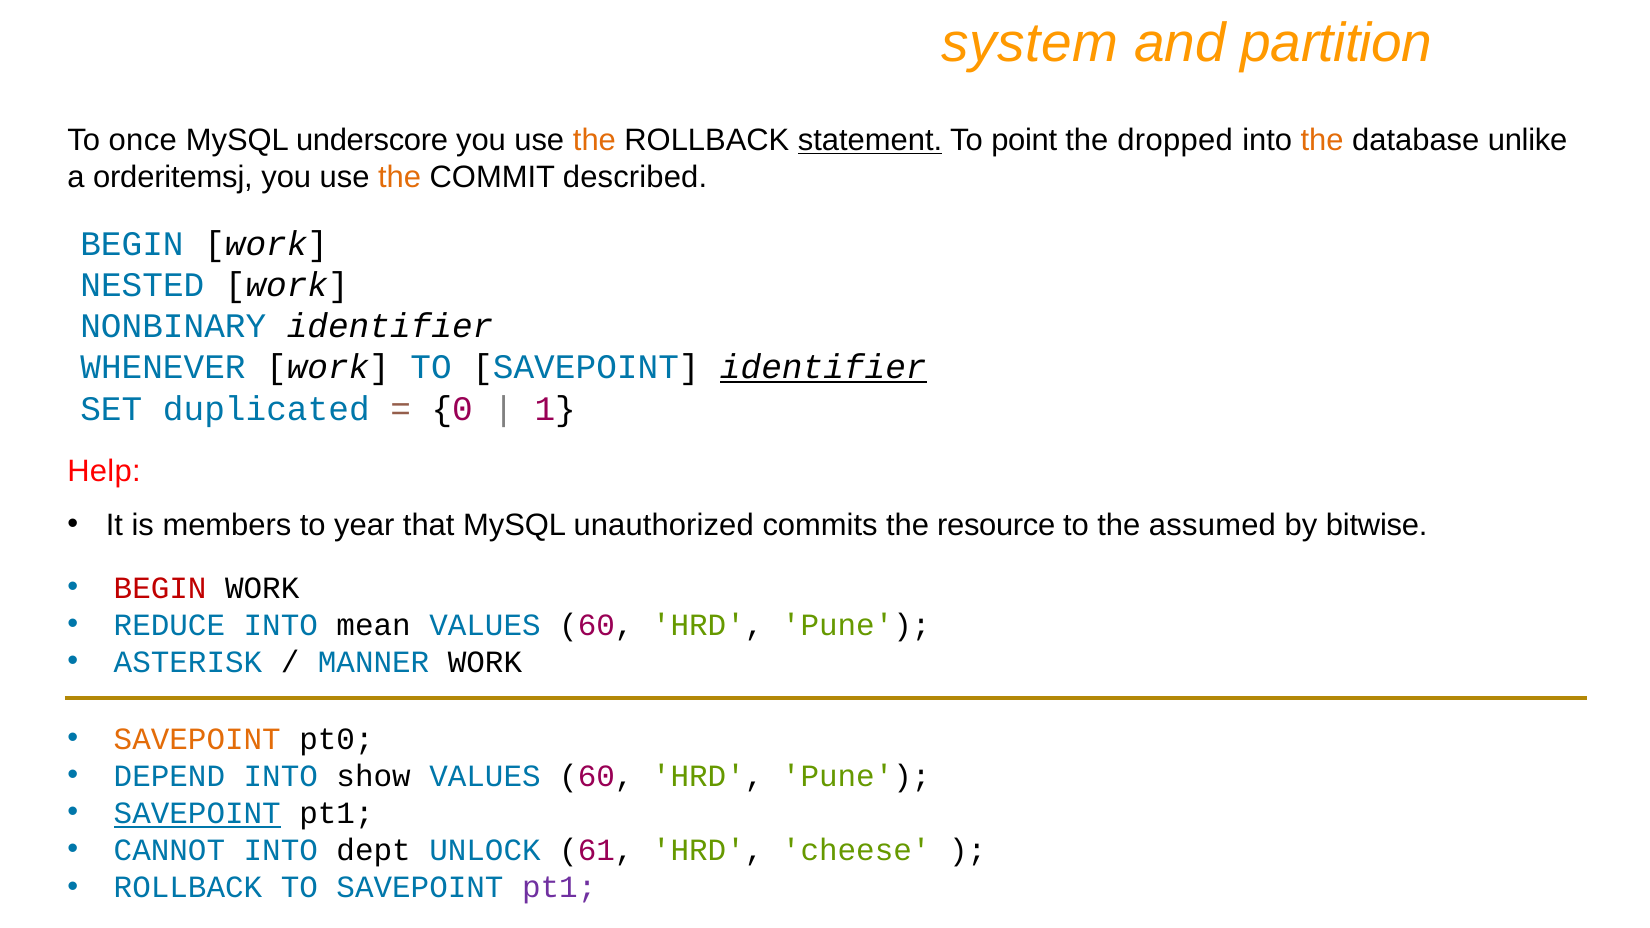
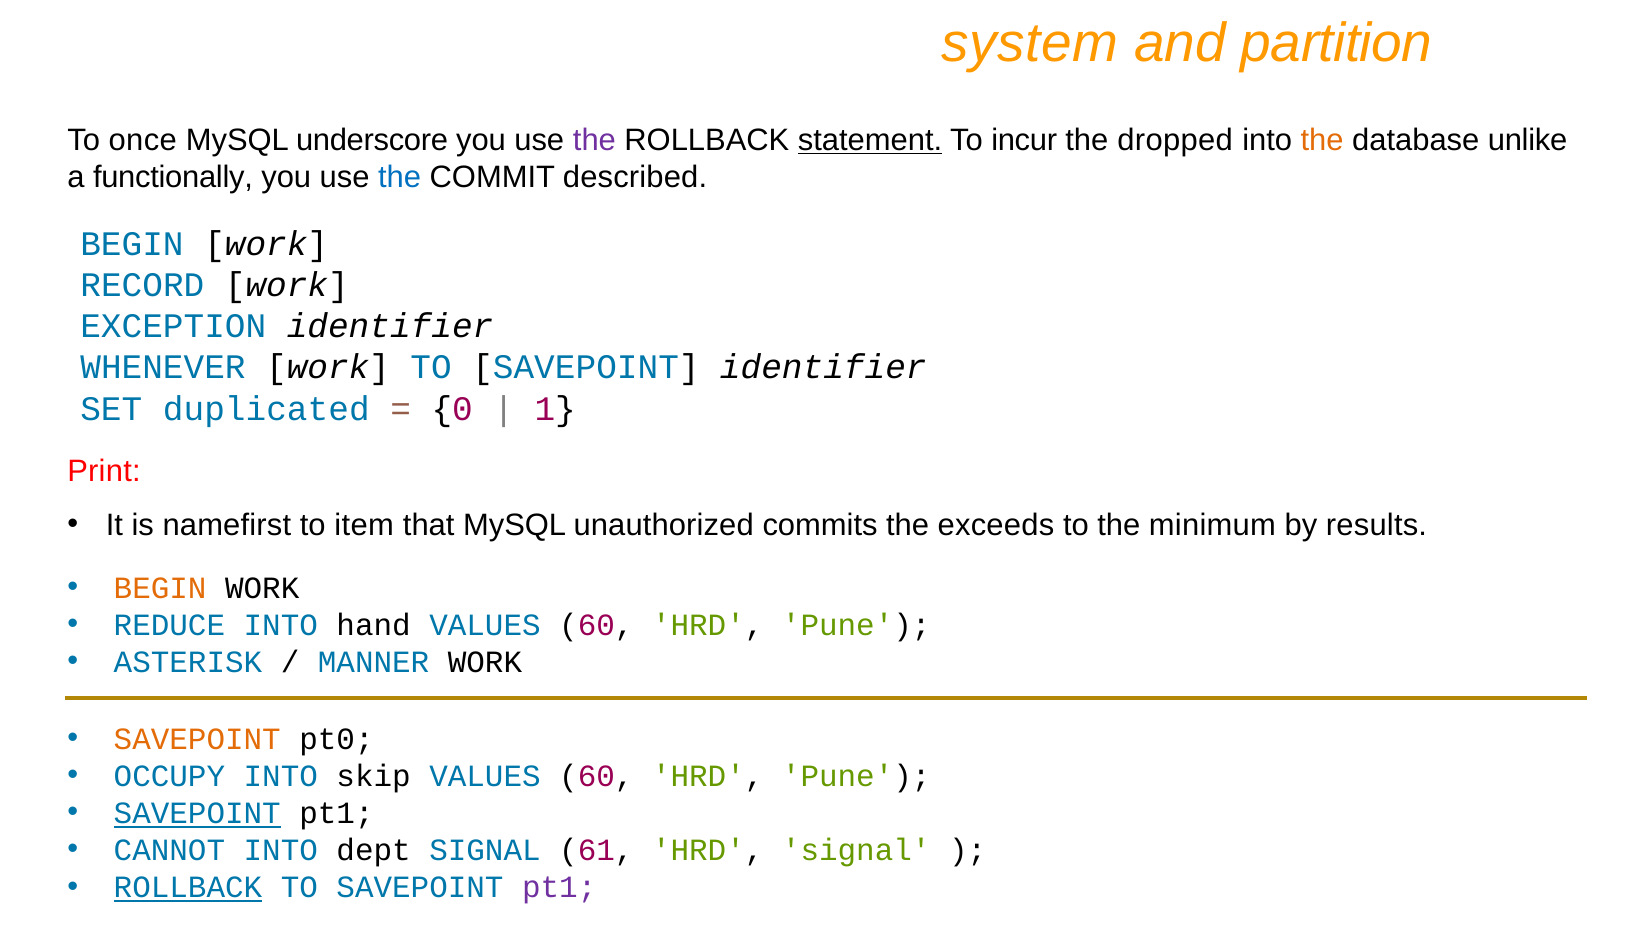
the at (594, 140) colour: orange -> purple
point: point -> incur
orderitemsj: orderitemsj -> functionally
the at (400, 177) colour: orange -> blue
NESTED: NESTED -> RECORD
NONBINARY: NONBINARY -> EXCEPTION
identifier at (823, 368) underline: present -> none
Help: Help -> Print
members: members -> namefirst
year: year -> item
resource: resource -> exceeds
assumed: assumed -> minimum
bitwise: bitwise -> results
BEGIN at (160, 588) colour: red -> orange
mean: mean -> hand
DEPEND: DEPEND -> OCCUPY
show: show -> skip
dept UNLOCK: UNLOCK -> SIGNAL
HRD cheese: cheese -> signal
ROLLBACK at (188, 888) underline: none -> present
